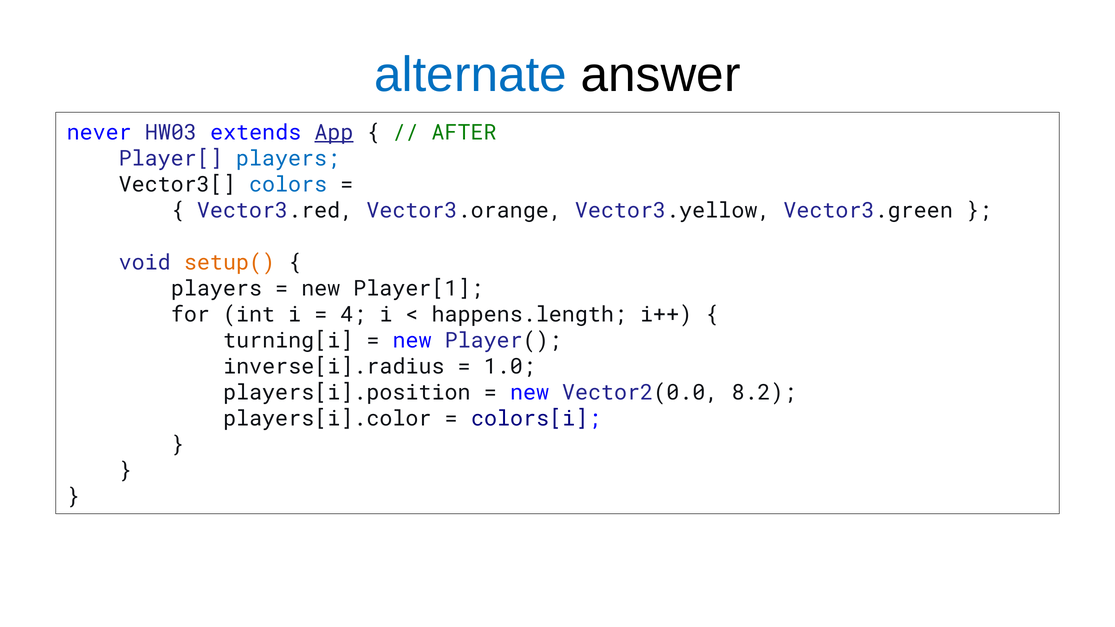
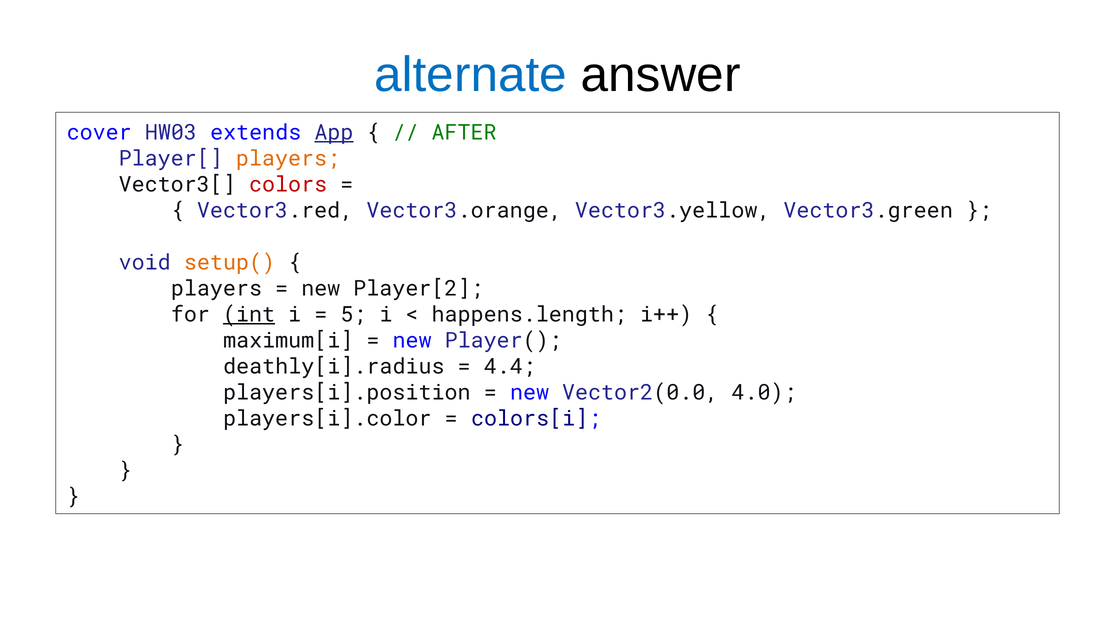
never: never -> cover
players at (288, 158) colour: blue -> orange
colors colour: blue -> red
Player[1: Player[1 -> Player[2
int underline: none -> present
4: 4 -> 5
turning[i: turning[i -> maximum[i
inverse[i].radius: inverse[i].radius -> deathly[i].radius
1.0: 1.0 -> 4.4
8.2: 8.2 -> 4.0
